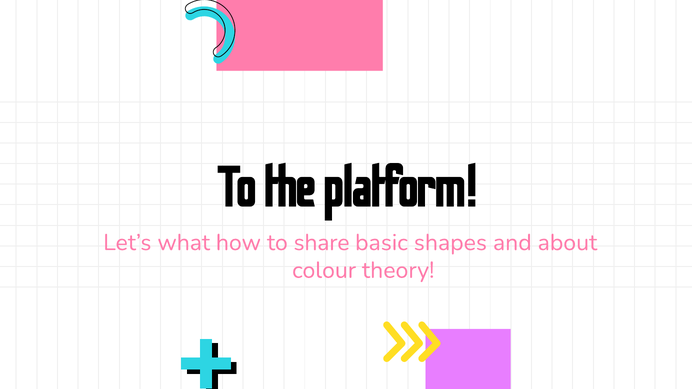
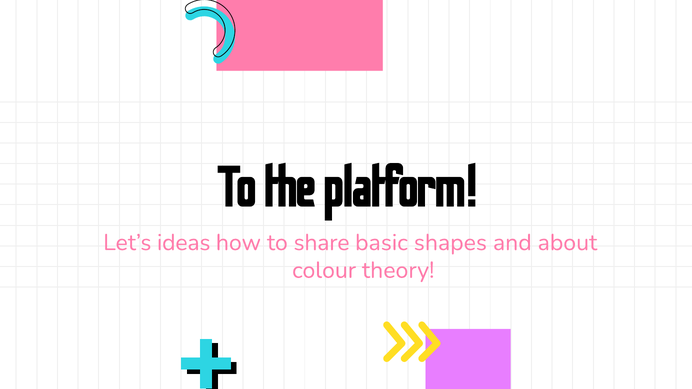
what: what -> ideas
